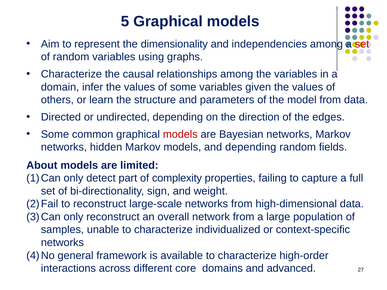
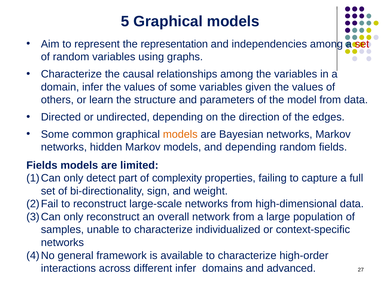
dimensionality: dimensionality -> representation
models at (180, 134) colour: red -> orange
About at (42, 165): About -> Fields
different core: core -> infer
